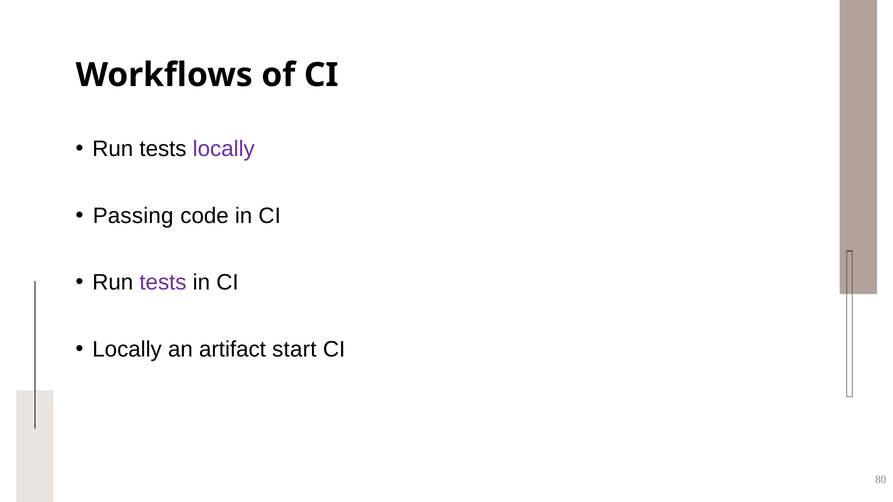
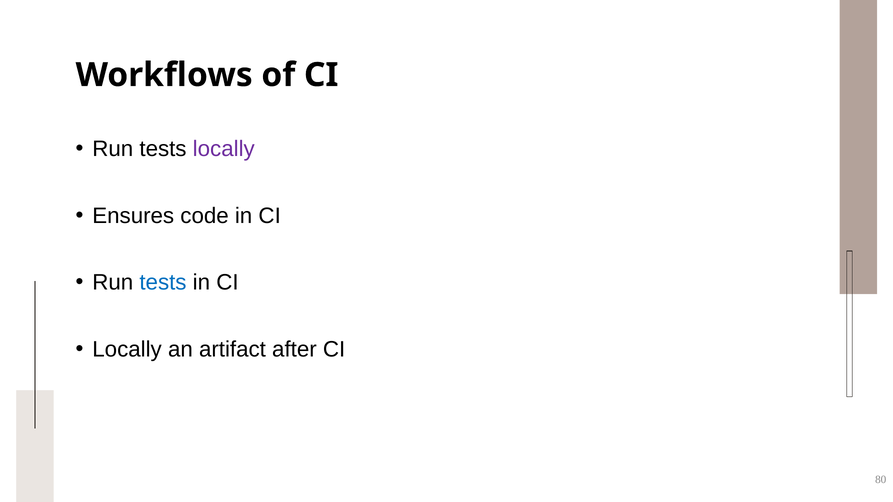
Passing: Passing -> Ensures
tests at (163, 283) colour: purple -> blue
start: start -> after
